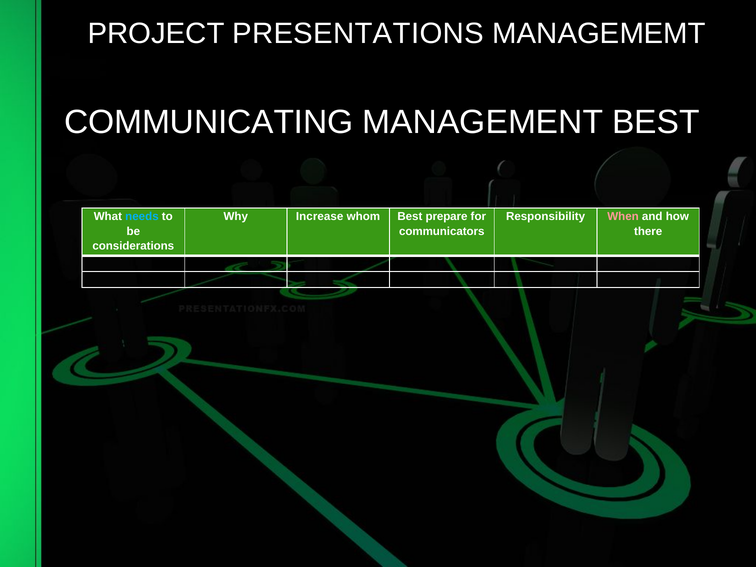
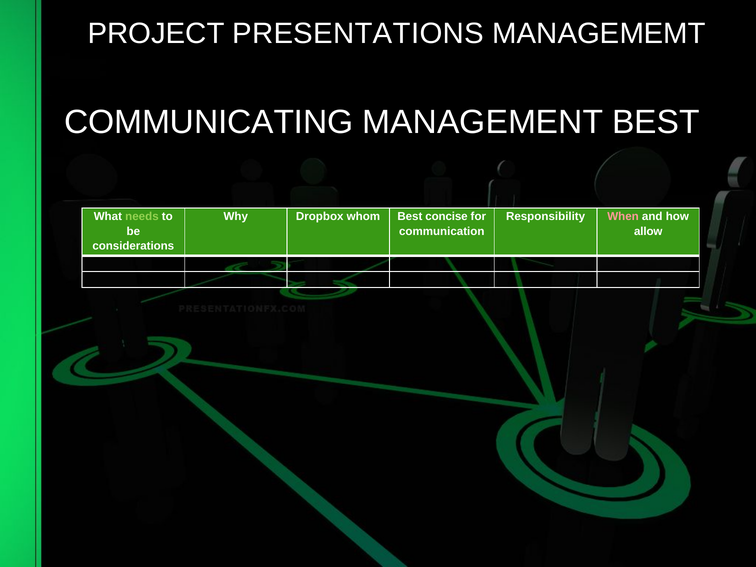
needs colour: light blue -> light green
Increase: Increase -> Dropbox
prepare: prepare -> concise
communicators: communicators -> communication
there: there -> allow
